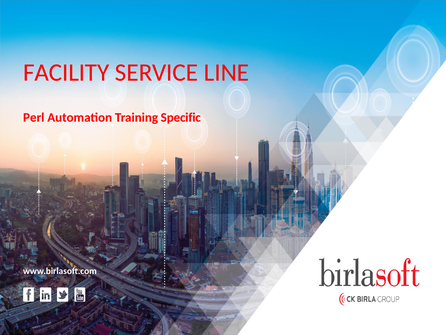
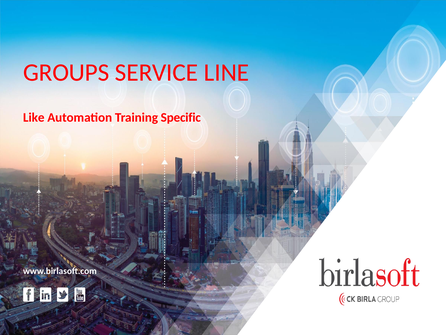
FACILITY: FACILITY -> GROUPS
Perl: Perl -> Like
